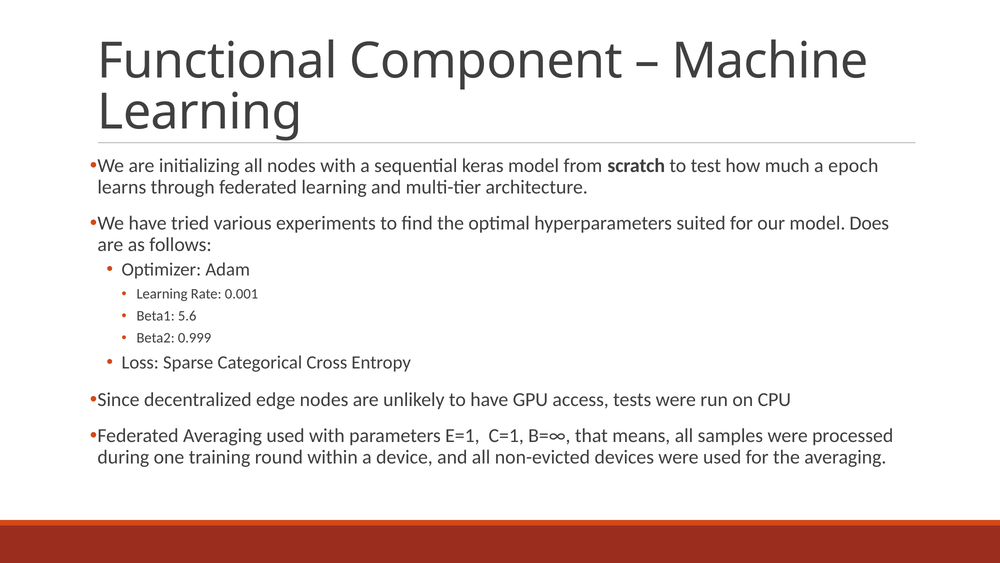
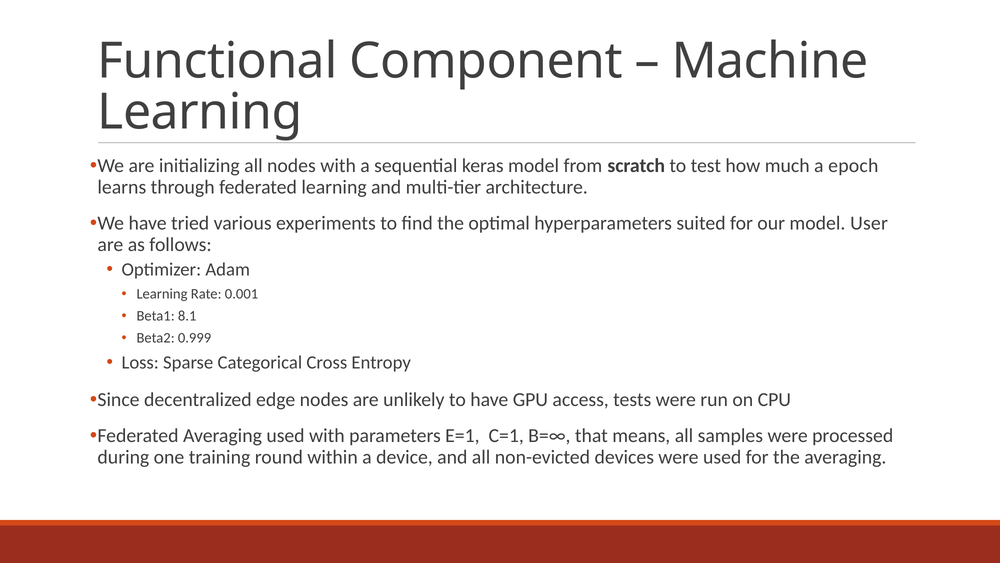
Does: Does -> User
5.6: 5.6 -> 8.1
